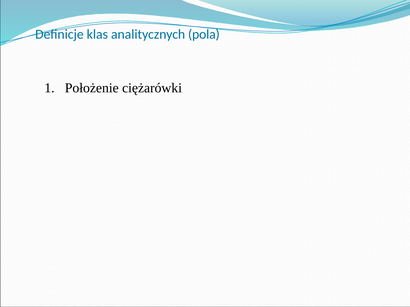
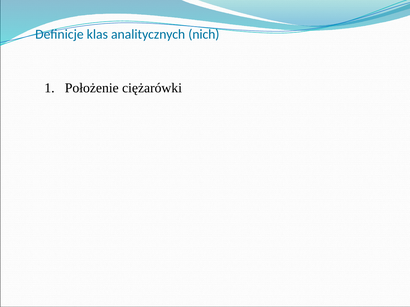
pola: pola -> nich
